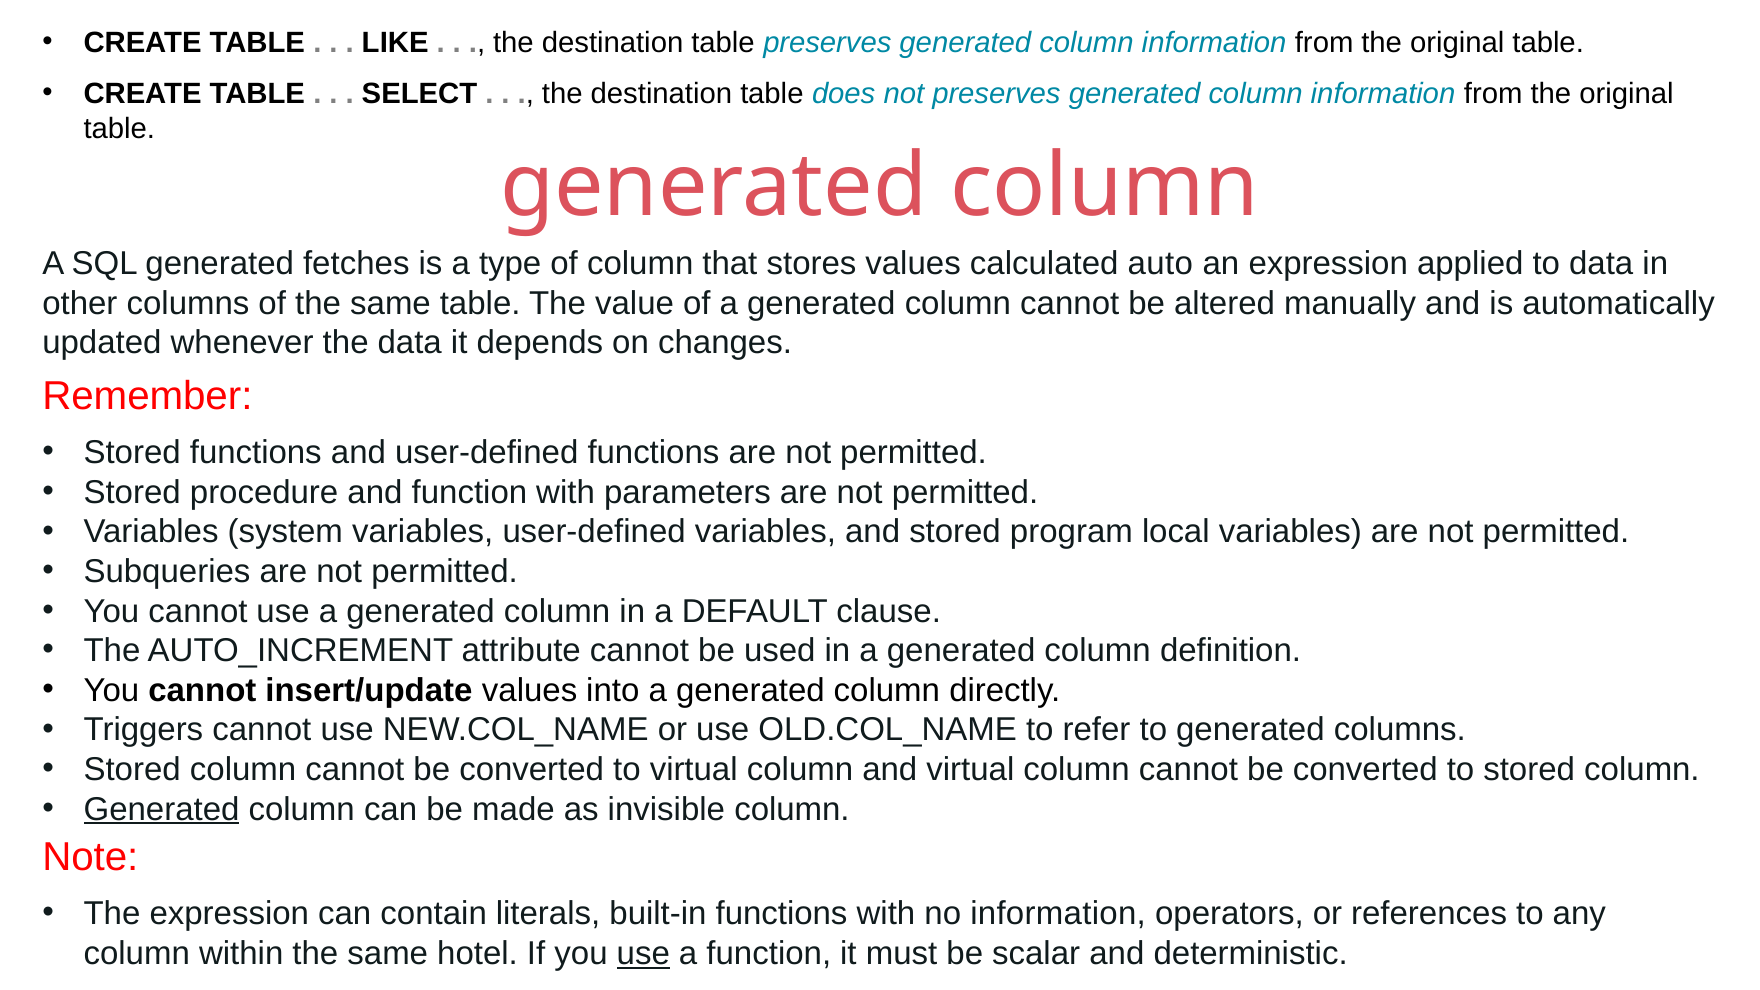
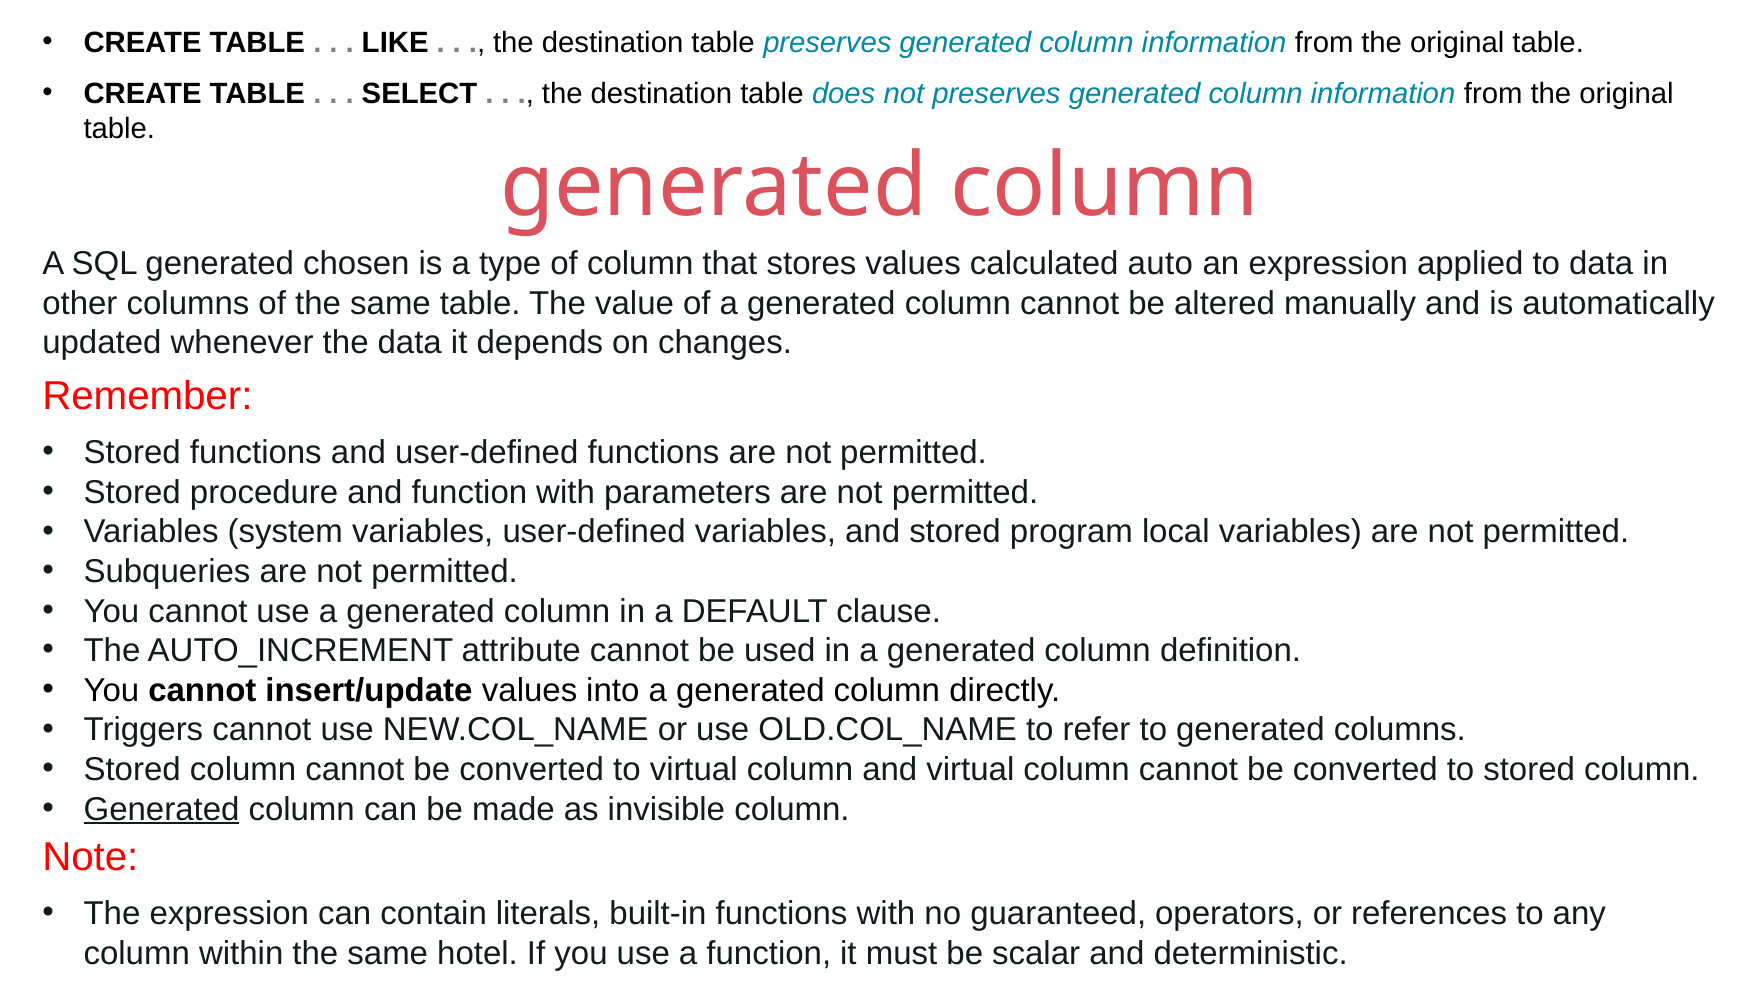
fetches: fetches -> chosen
no information: information -> guaranteed
use at (643, 953) underline: present -> none
